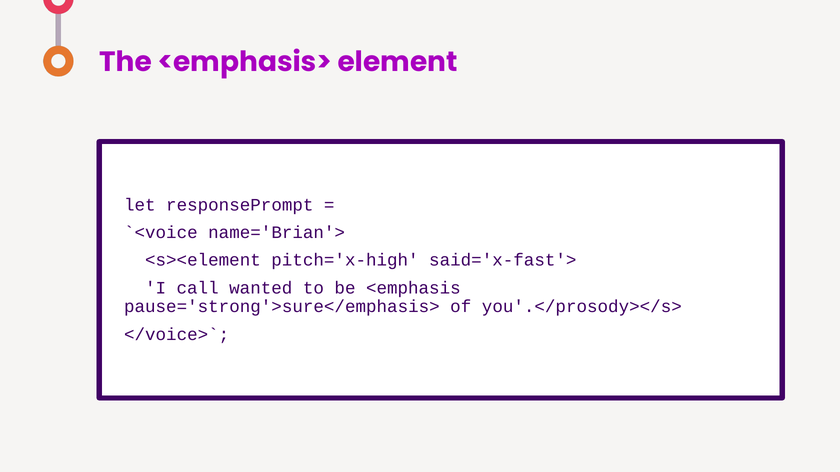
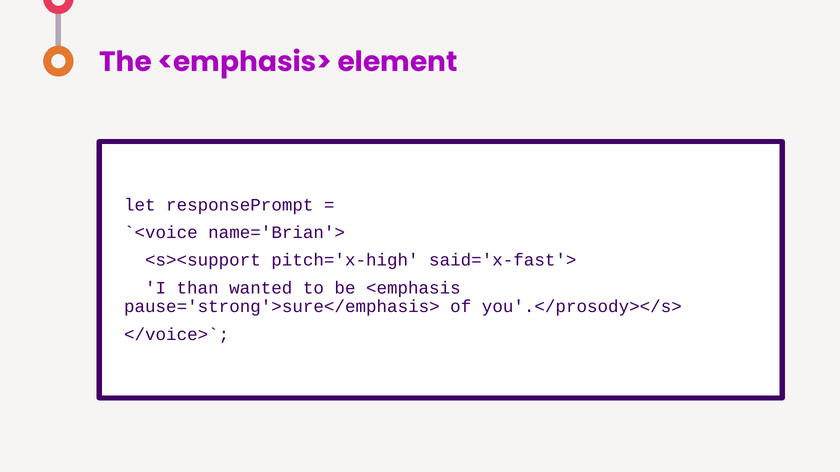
<s><element: <s><element -> <s><support
call: call -> than
